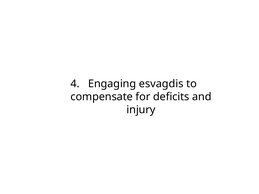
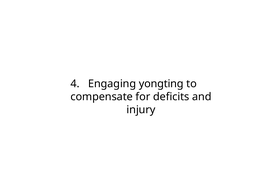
esvagdis: esvagdis -> yongting
